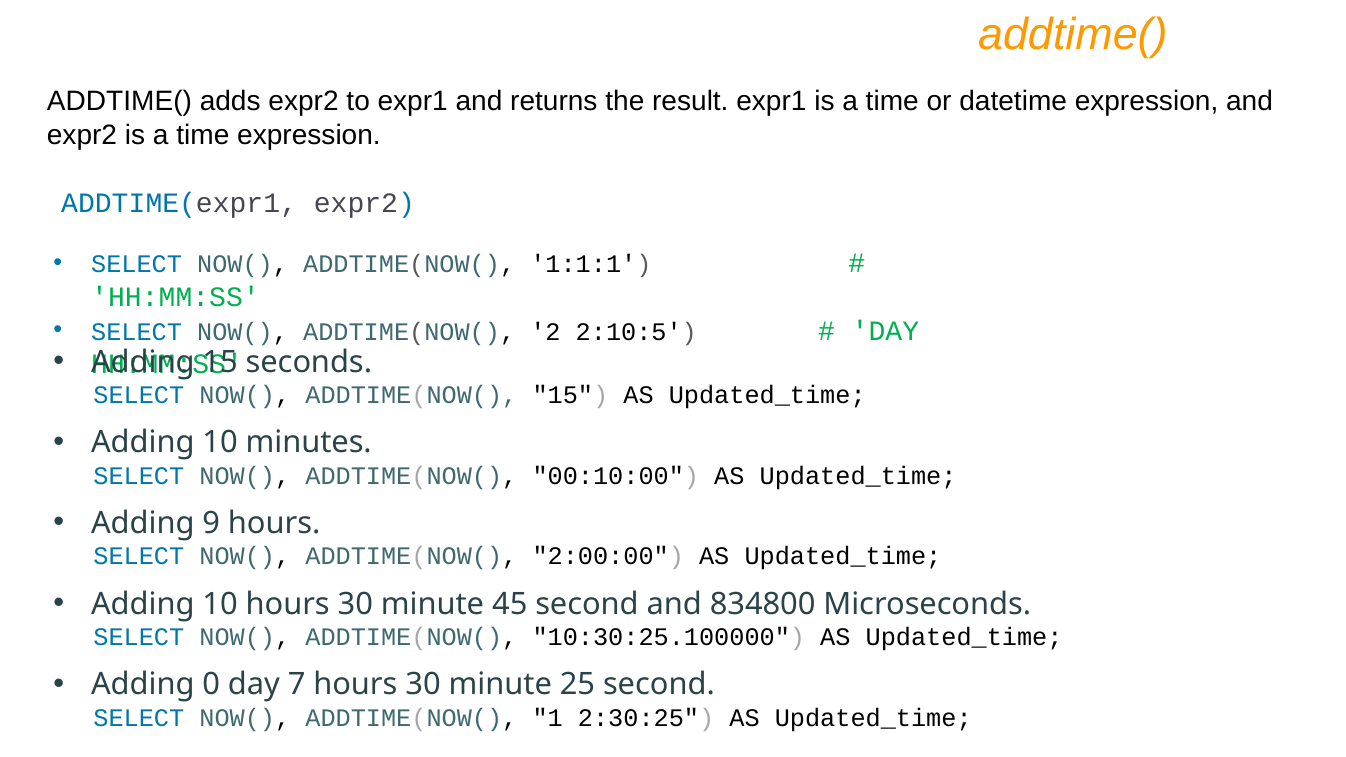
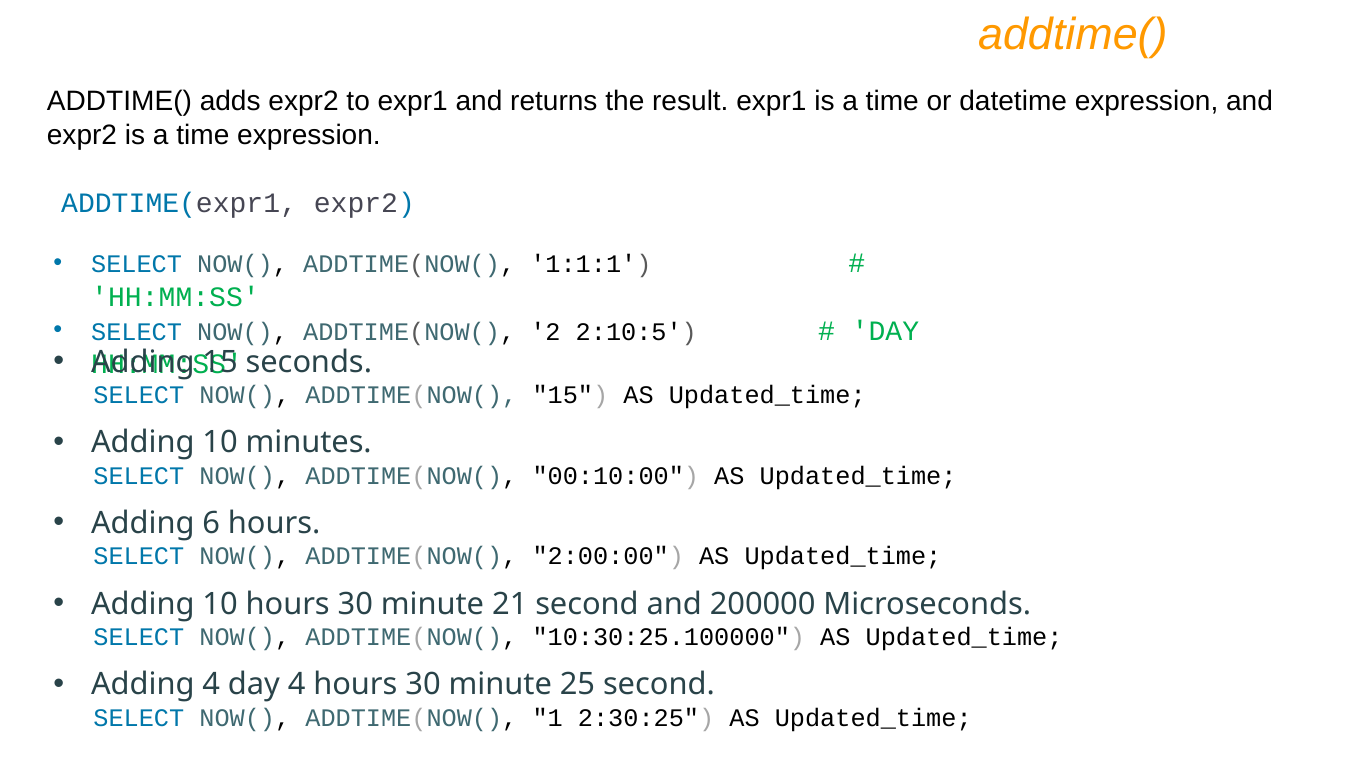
9: 9 -> 6
45: 45 -> 21
834800: 834800 -> 200000
Adding 0: 0 -> 4
day 7: 7 -> 4
